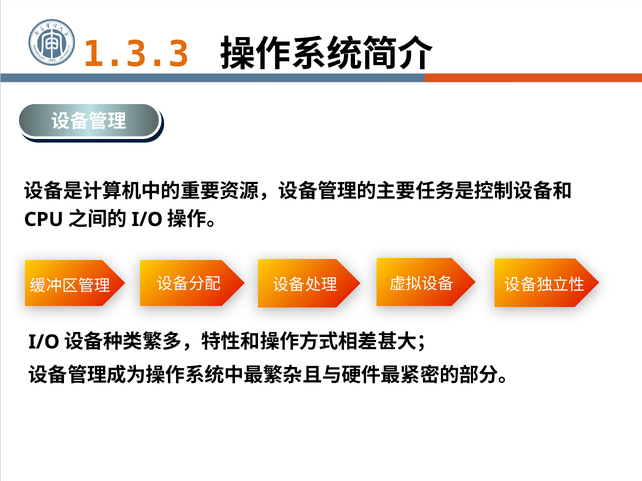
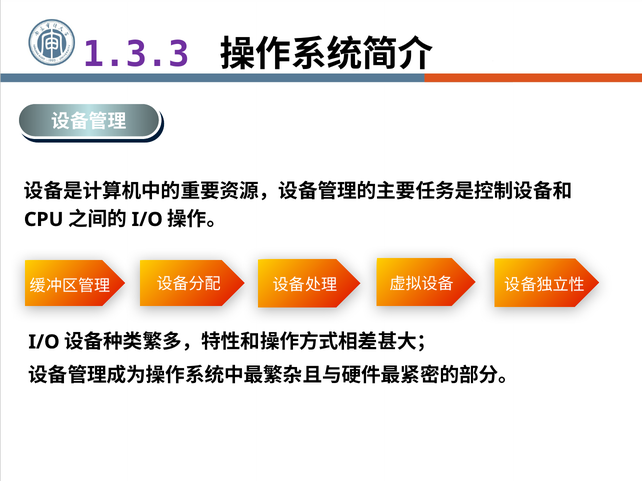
1.3.3 colour: orange -> purple
